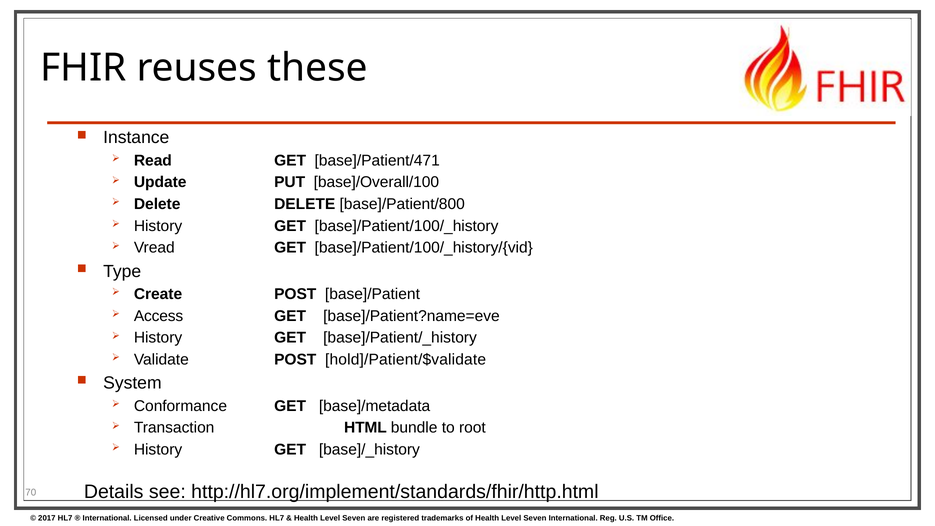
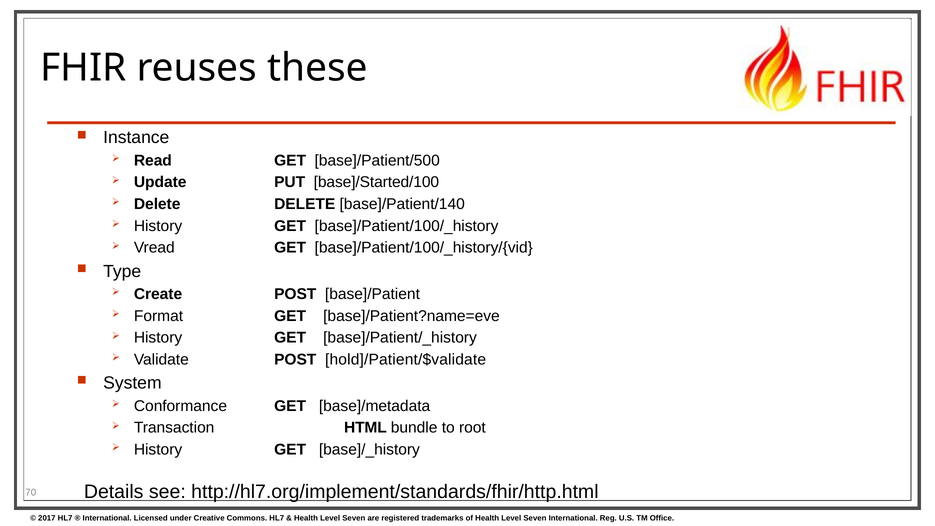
base]/Patient/471: base]/Patient/471 -> base]/Patient/500
base]/Overall/100: base]/Overall/100 -> base]/Started/100
base]/Patient/800: base]/Patient/800 -> base]/Patient/140
Access: Access -> Format
